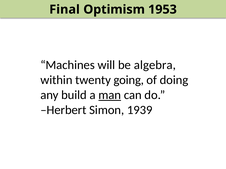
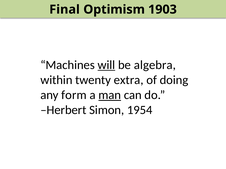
1953: 1953 -> 1903
will underline: none -> present
going: going -> extra
build: build -> form
1939: 1939 -> 1954
